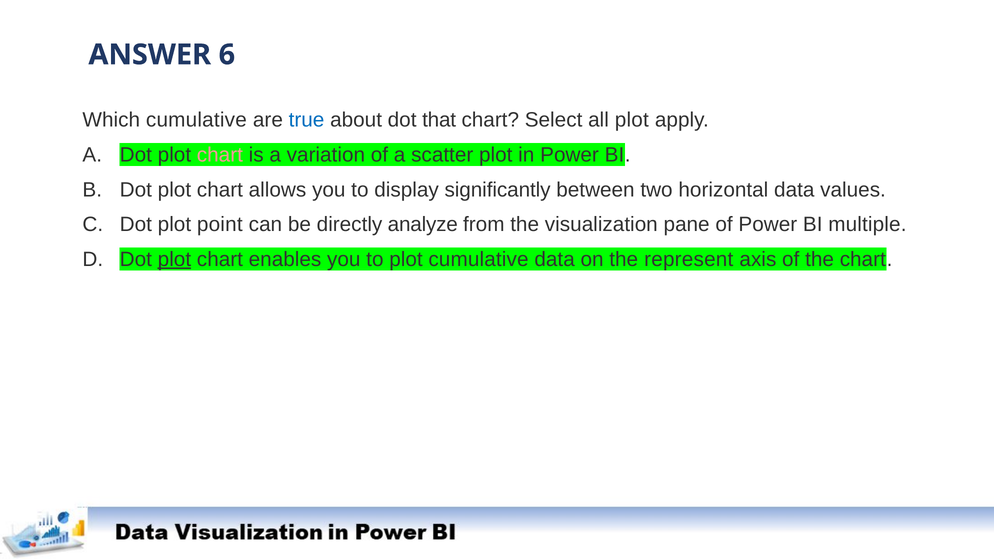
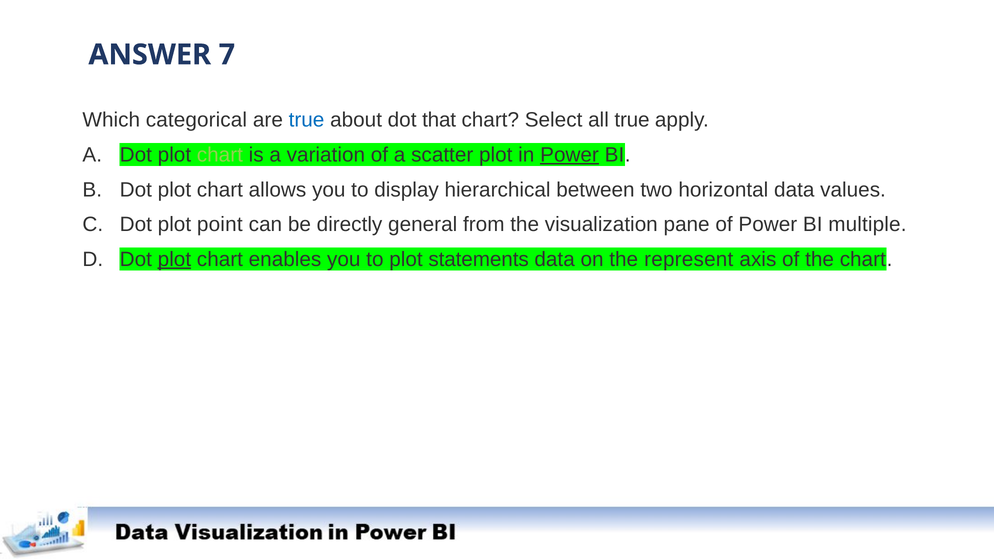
6: 6 -> 7
Which cumulative: cumulative -> categorical
all plot: plot -> true
chart at (220, 155) colour: pink -> light green
Power at (570, 155) underline: none -> present
significantly: significantly -> hierarchical
analyze: analyze -> general
plot cumulative: cumulative -> statements
